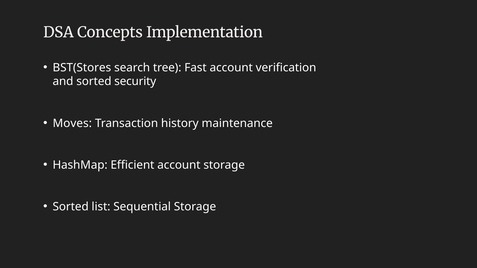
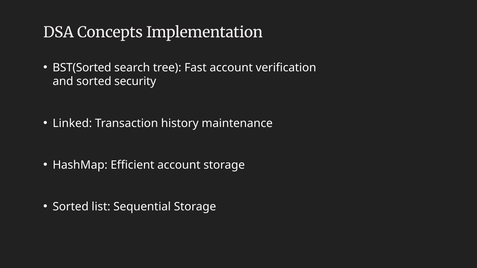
BST(Stores: BST(Stores -> BST(Sorted
Moves: Moves -> Linked
